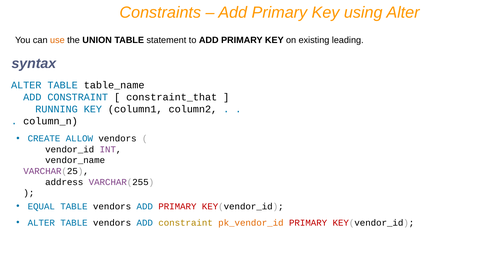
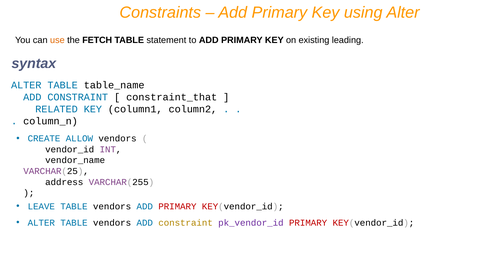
UNION: UNION -> FETCH
RUNNING: RUNNING -> RELATED
EQUAL: EQUAL -> LEAVE
pk_vendor_id colour: orange -> purple
